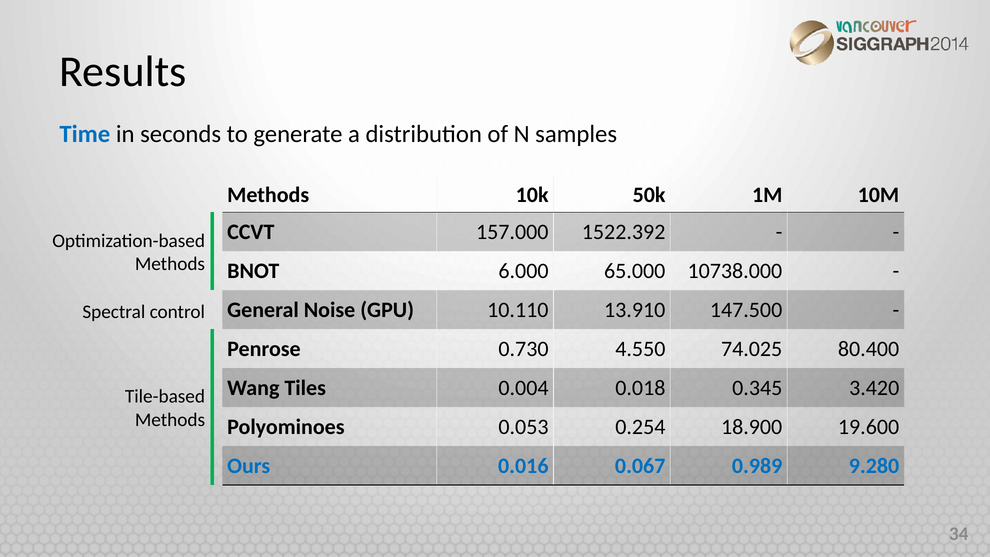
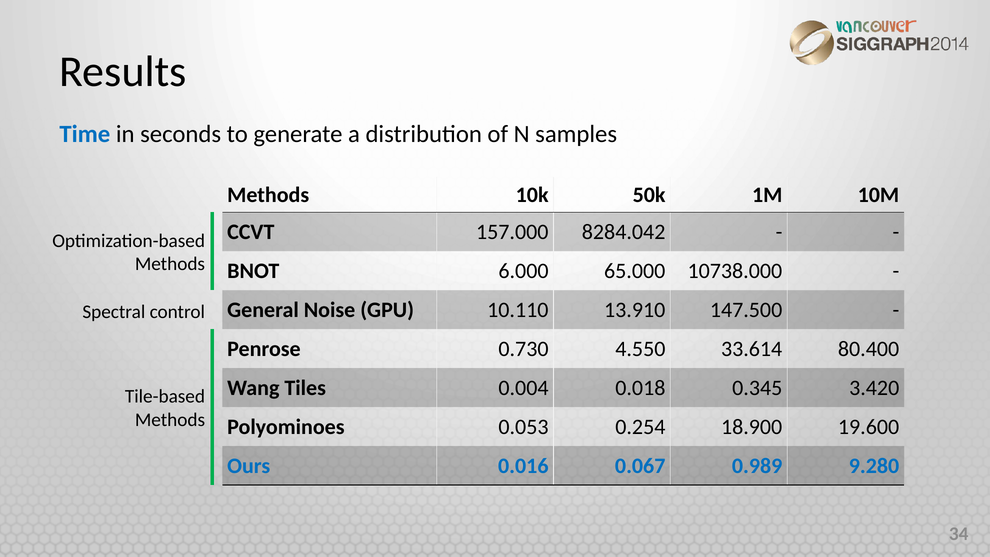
1522.392: 1522.392 -> 8284.042
74.025: 74.025 -> 33.614
